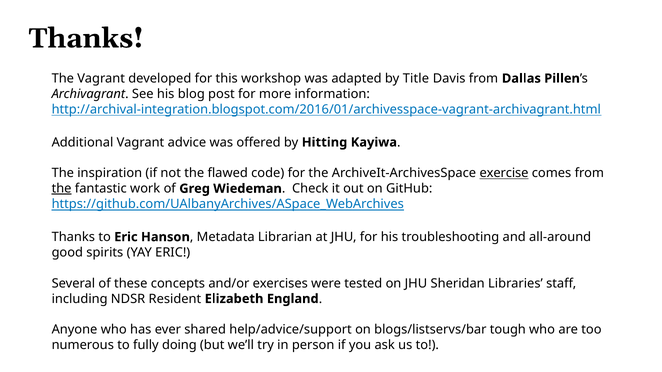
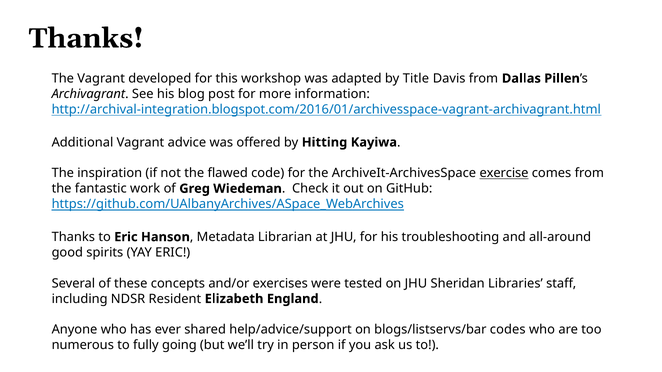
the at (62, 189) underline: present -> none
tough: tough -> codes
doing: doing -> going
